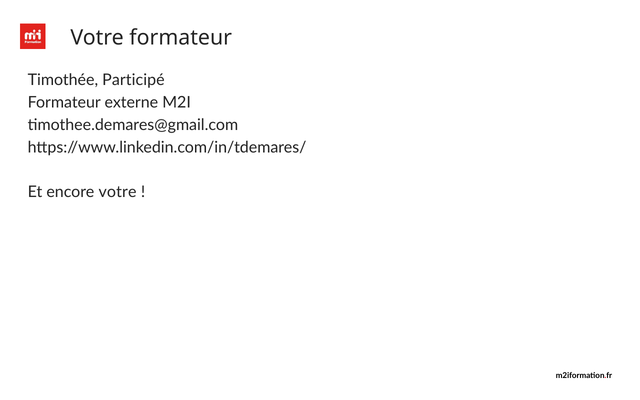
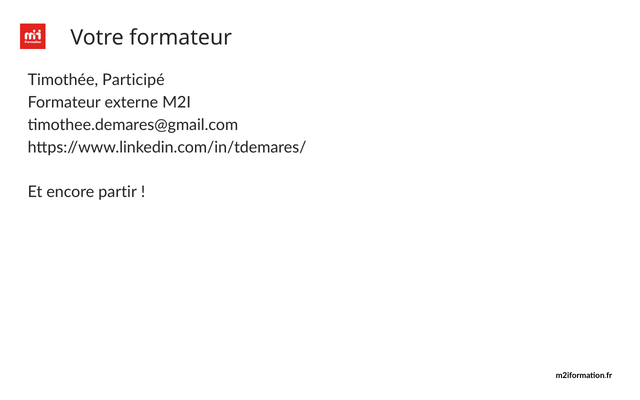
encore votre: votre -> partir
